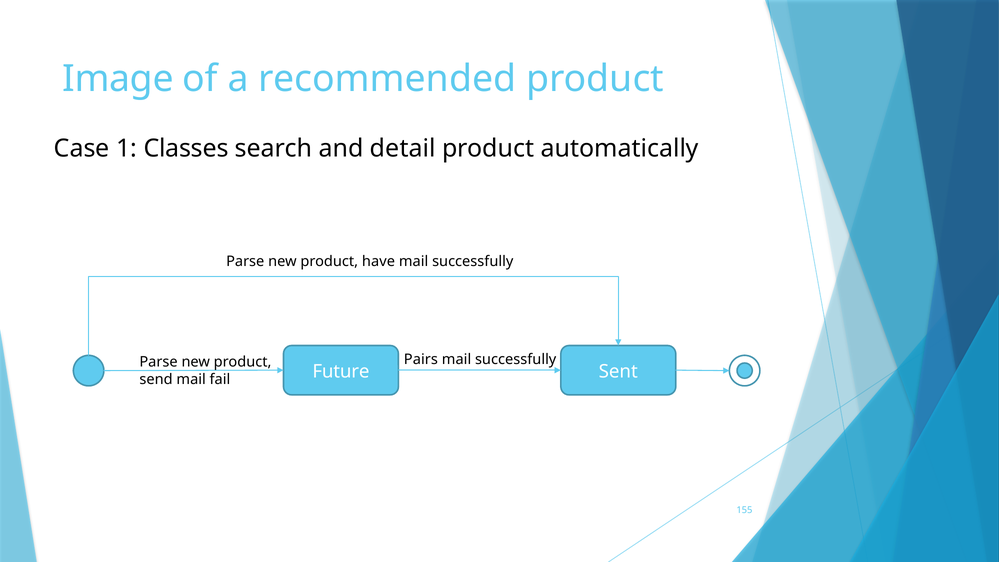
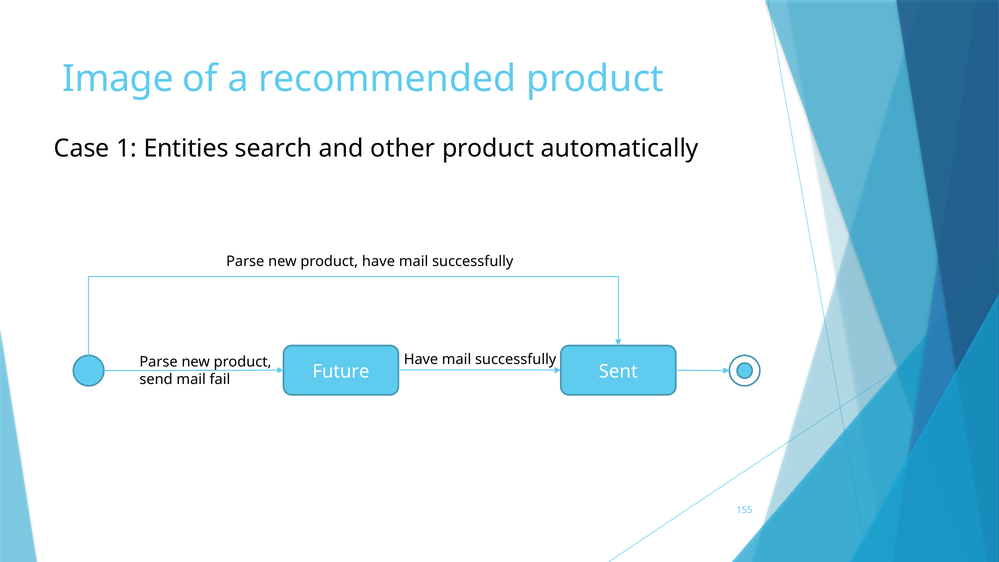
Classes: Classes -> Entities
detail: detail -> other
Pairs at (421, 359): Pairs -> Have
